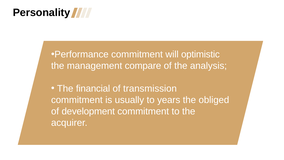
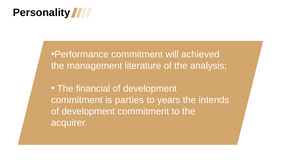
optimistic: optimistic -> achieved
compare: compare -> literature
transmission at (150, 88): transmission -> development
usually: usually -> parties
obliged: obliged -> intends
